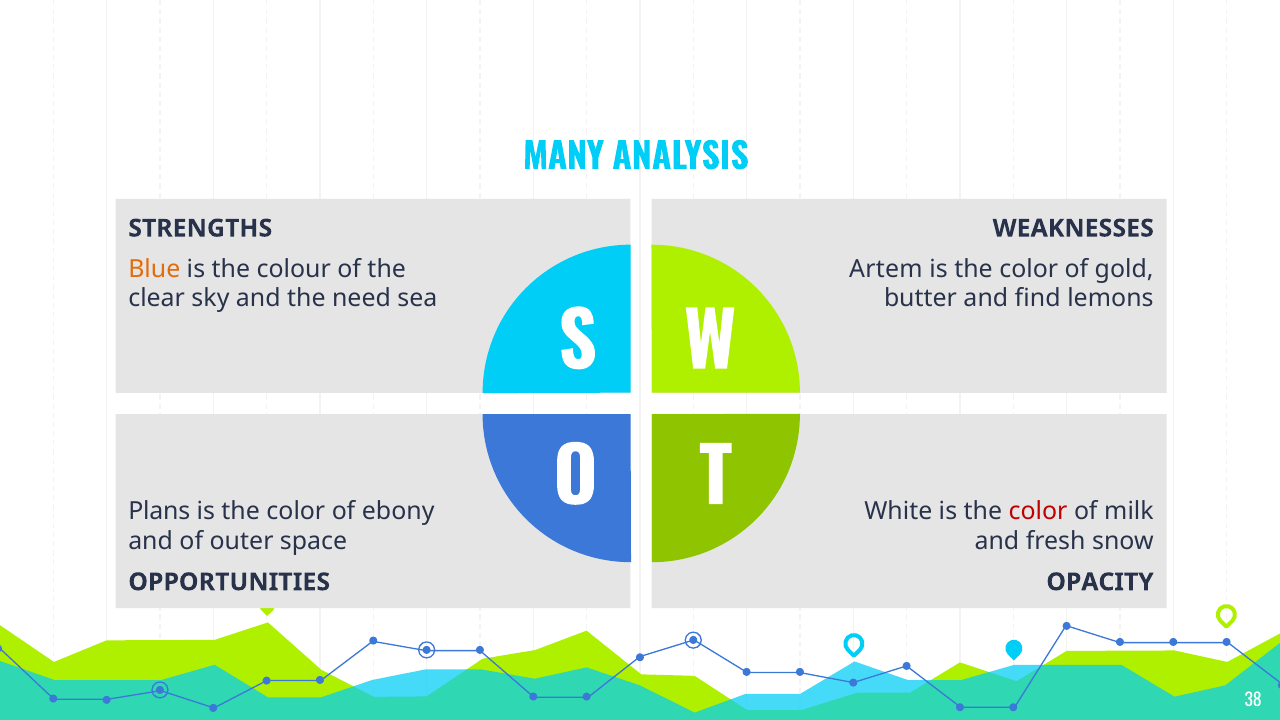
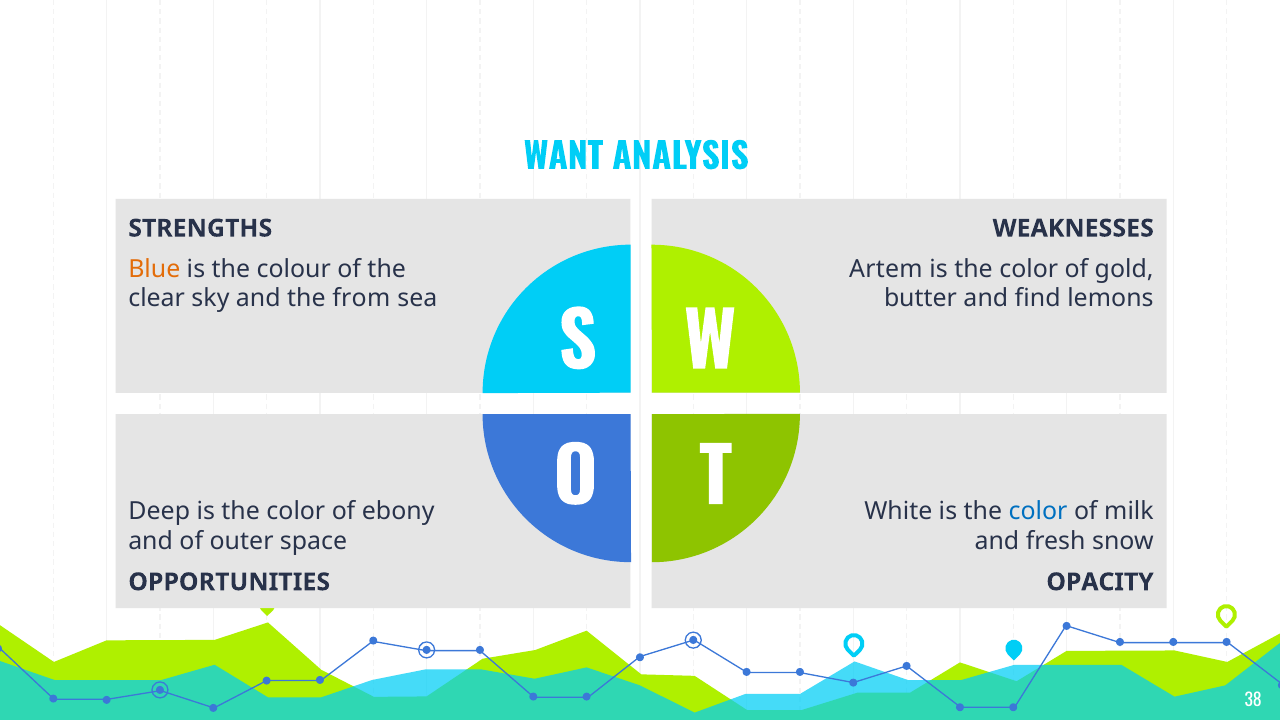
MANY: MANY -> WANT
need: need -> from
Plans: Plans -> Deep
color at (1038, 512) colour: red -> blue
